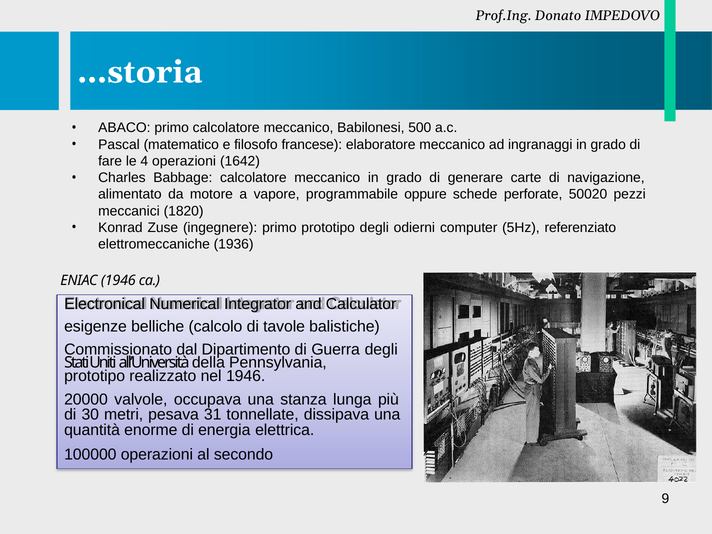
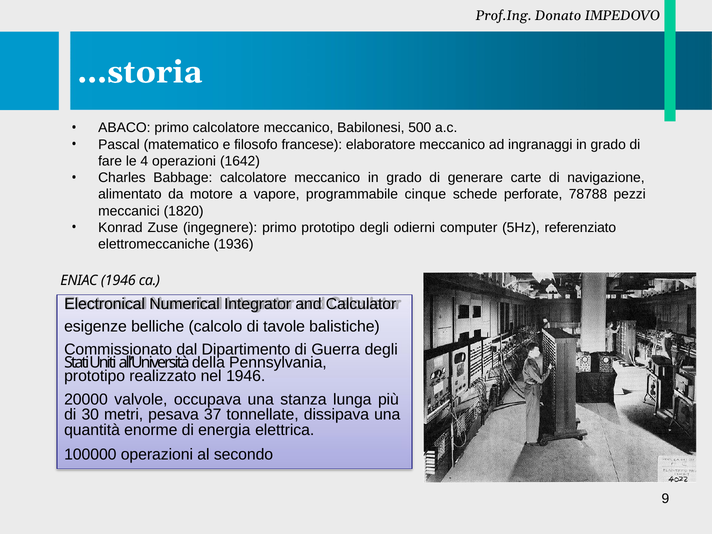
oppure: oppure -> cinque
50020: 50020 -> 78788
31: 31 -> 37
